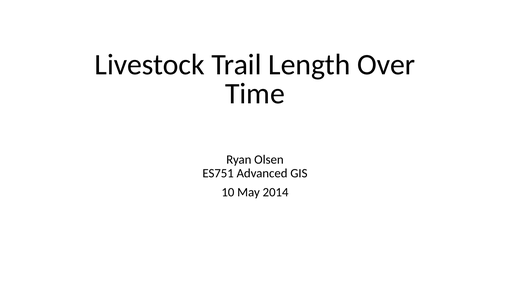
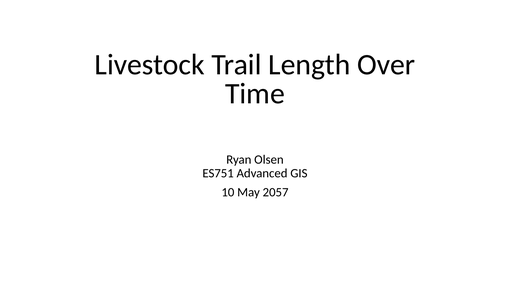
2014: 2014 -> 2057
